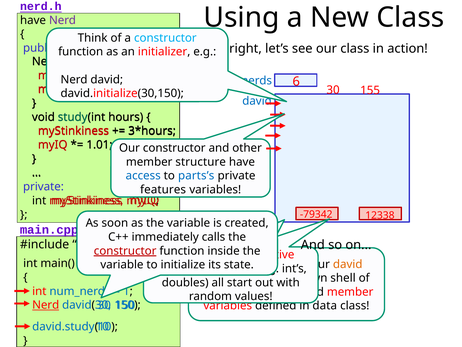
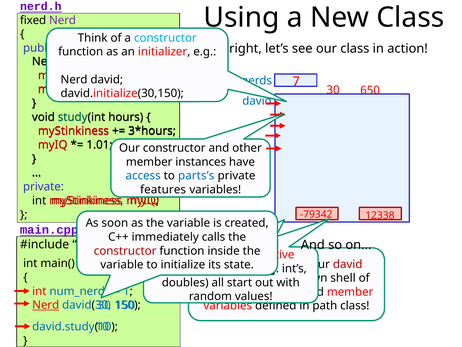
have at (33, 20): have -> fixed
6: 6 -> 7
155: 155 -> 650
structure: structure -> instances
constructor at (125, 250) underline: present -> none
david at (348, 264) colour: orange -> red
data: data -> path
